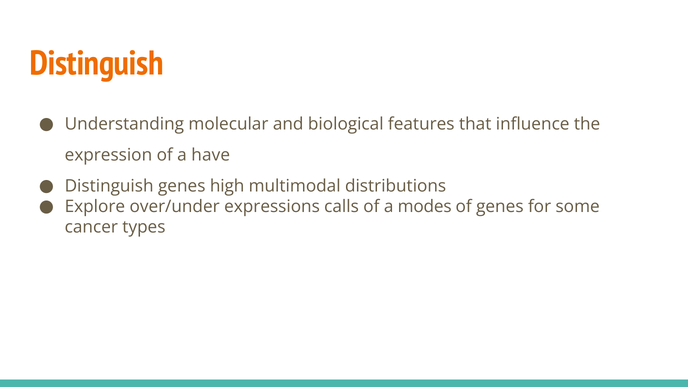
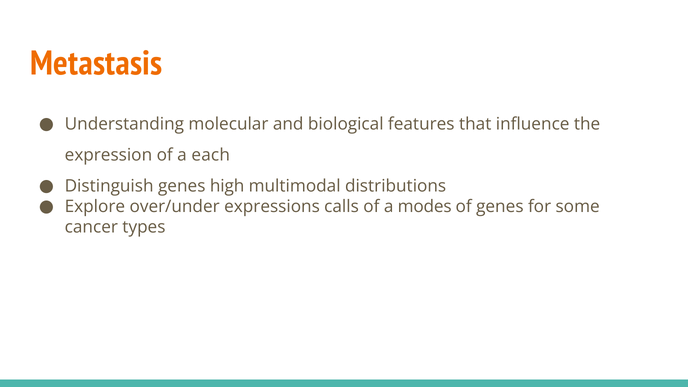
Distinguish at (97, 63): Distinguish -> Metastasis
have: have -> each
